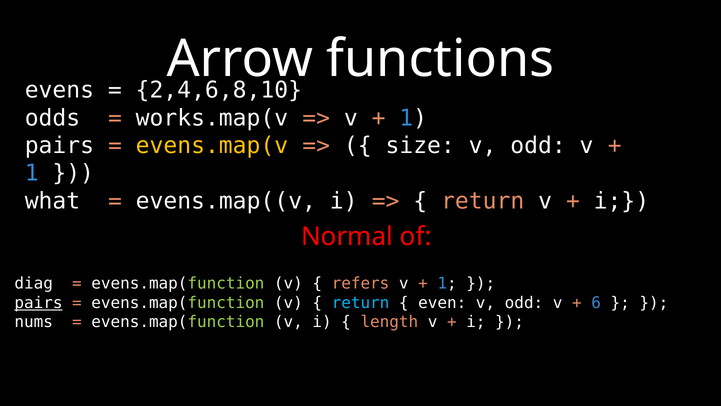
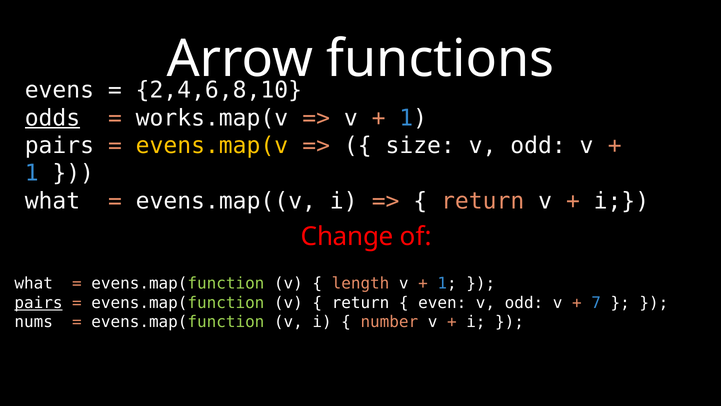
odds underline: none -> present
Normal: Normal -> Change
diag at (34, 283): diag -> what
refers: refers -> length
return at (361, 303) colour: light blue -> white
6: 6 -> 7
length: length -> number
